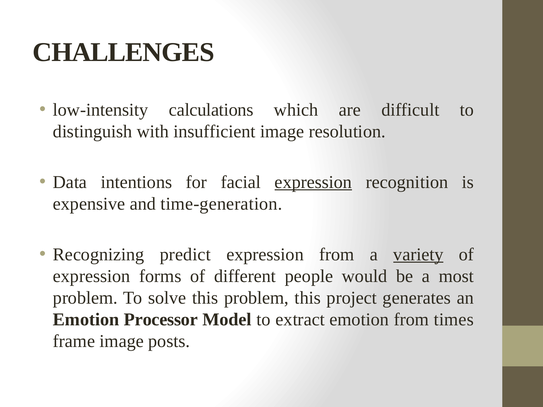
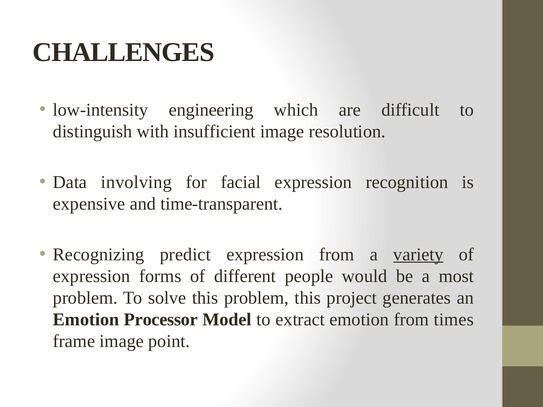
calculations: calculations -> engineering
intentions: intentions -> involving
expression at (313, 182) underline: present -> none
time-generation: time-generation -> time-transparent
posts: posts -> point
